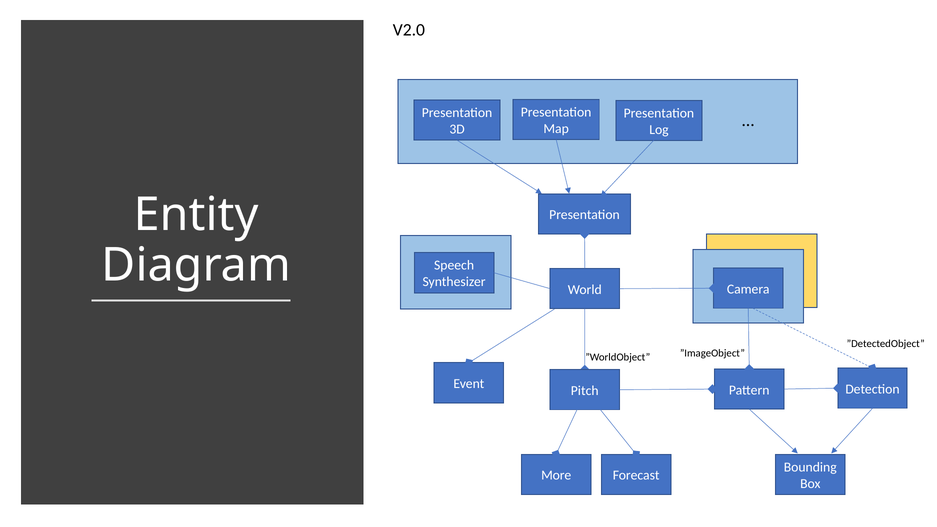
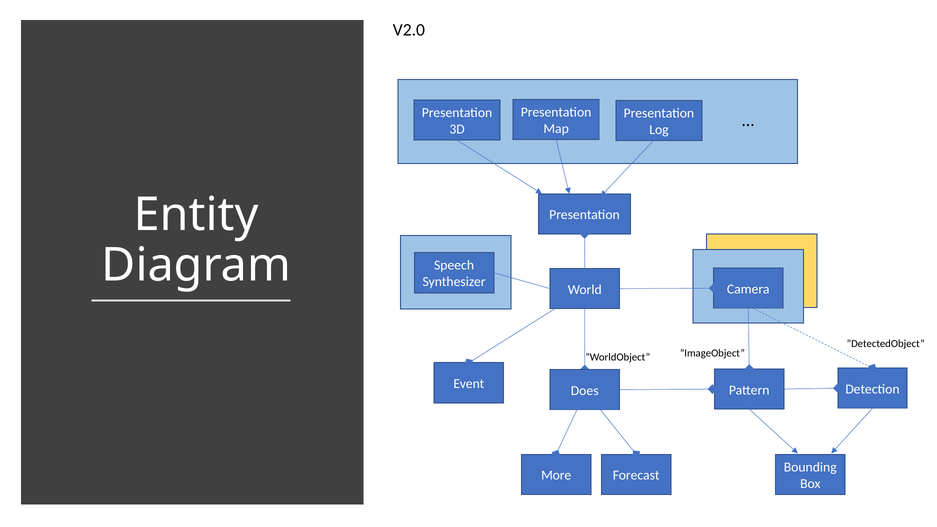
Pitch: Pitch -> Does
